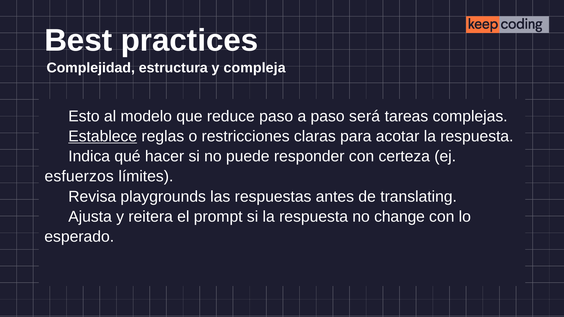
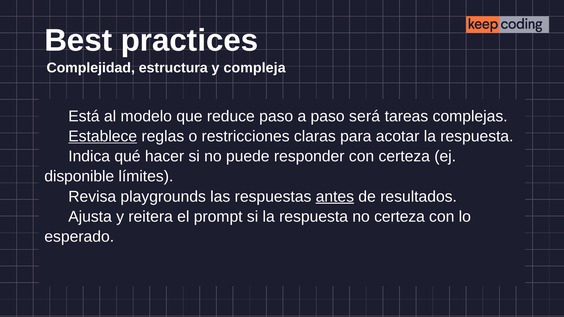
Esto: Esto -> Está
esfuerzos: esfuerzos -> disponible
antes underline: none -> present
translating: translating -> resultados
no change: change -> certeza
